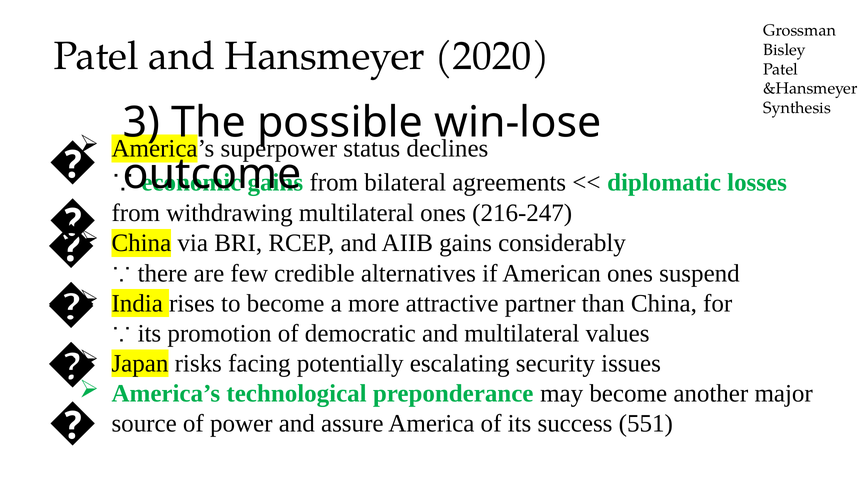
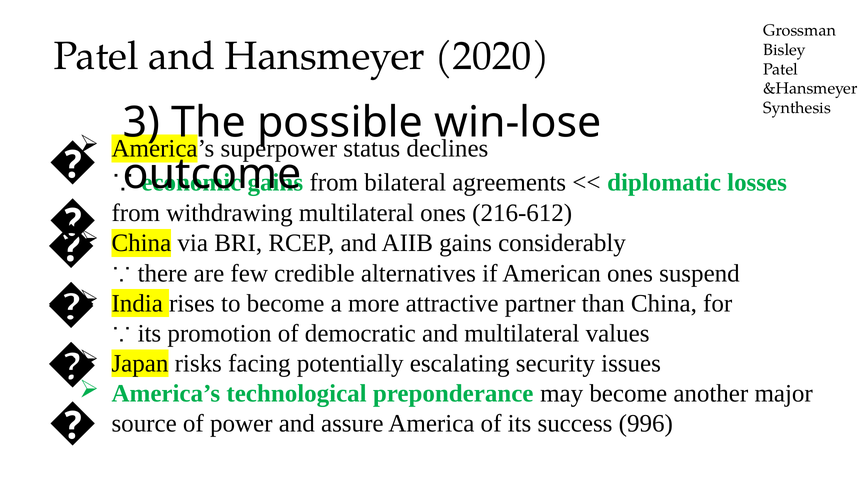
216-247: 216-247 -> 216-612
551: 551 -> 996
